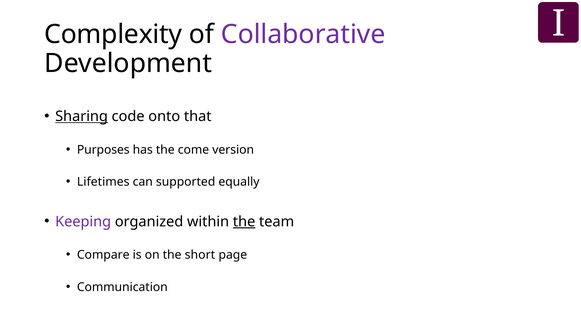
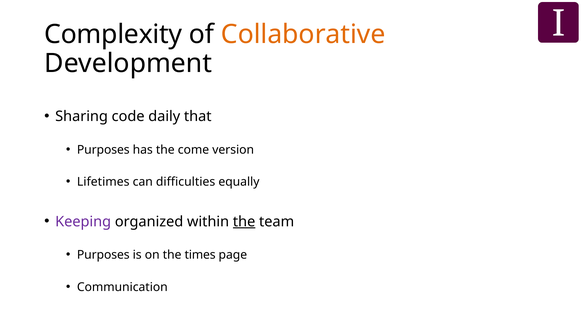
Collaborative colour: purple -> orange
Sharing underline: present -> none
onto: onto -> daily
supported: supported -> difficulties
Compare at (103, 255): Compare -> Purposes
short: short -> times
